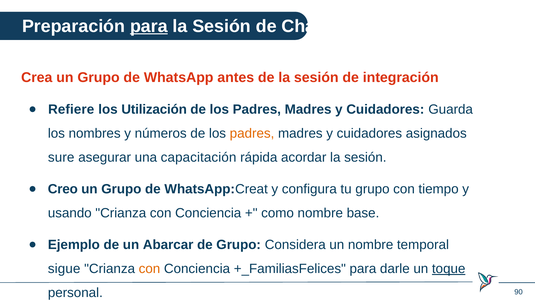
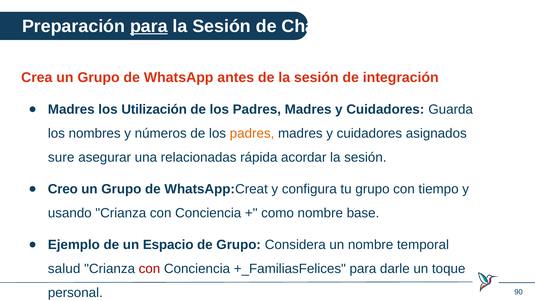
Refiere at (71, 109): Refiere -> Madres
capacitación: capacitación -> relacionadas
Abarcar: Abarcar -> Espacio
sigue: sigue -> salud
con at (149, 269) colour: orange -> red
toque underline: present -> none
